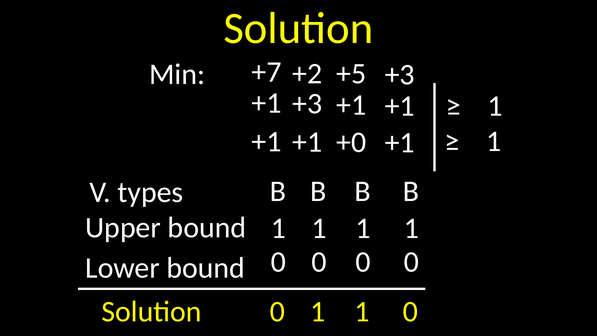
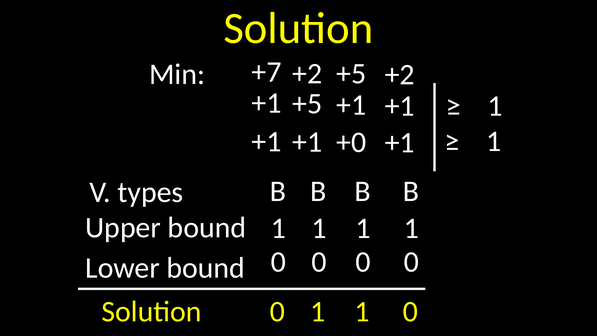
+3 at (400, 75): +3 -> +2
+3 at (307, 104): +3 -> +5
